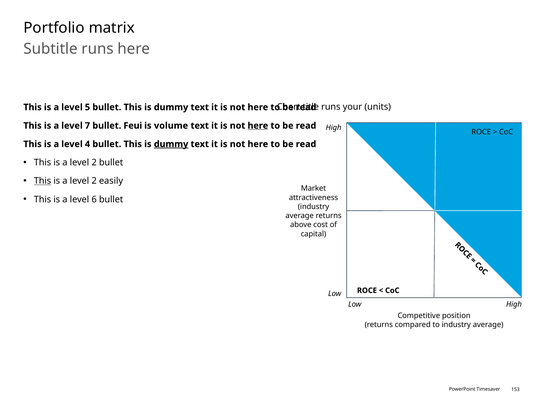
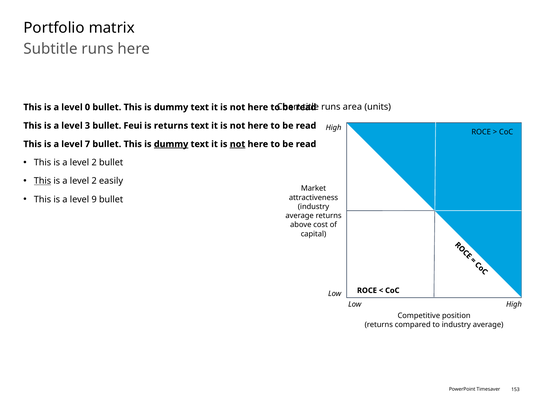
your: your -> area
5: 5 -> 0
7: 7 -> 3
is volume: volume -> returns
here at (258, 125) underline: present -> none
4: 4 -> 7
not at (238, 144) underline: none -> present
6: 6 -> 9
